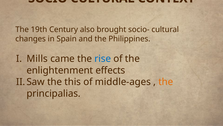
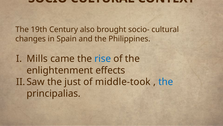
this: this -> just
middle-ages: middle-ages -> middle-took
the at (166, 82) colour: orange -> blue
